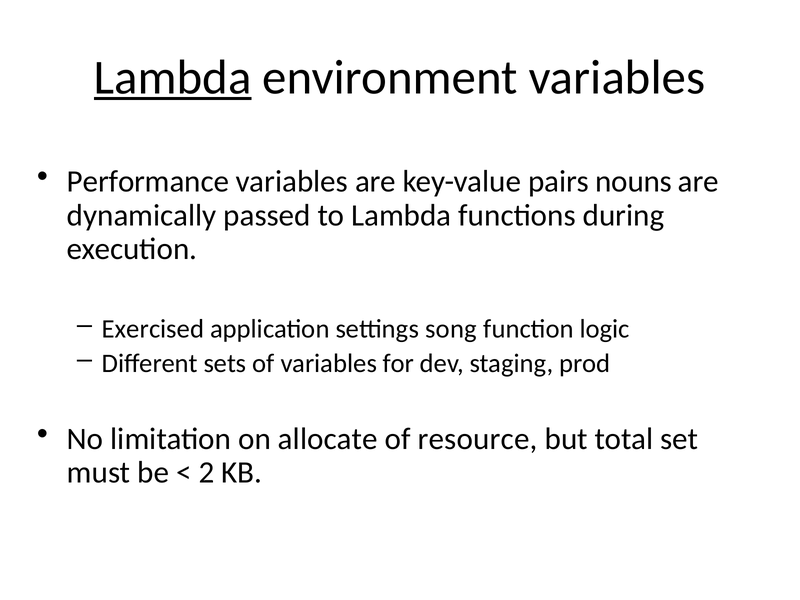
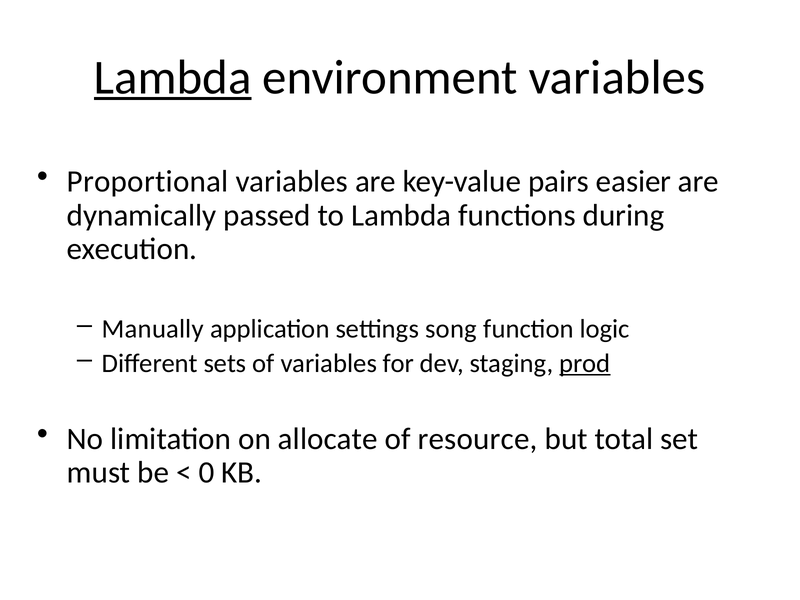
Performance: Performance -> Proportional
nouns: nouns -> easier
Exercised: Exercised -> Manually
prod underline: none -> present
2: 2 -> 0
